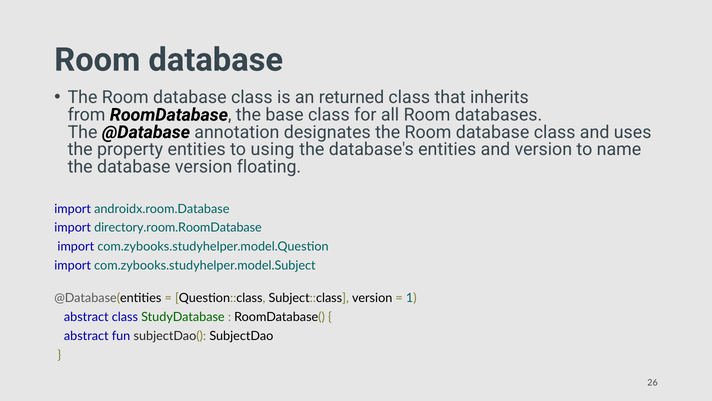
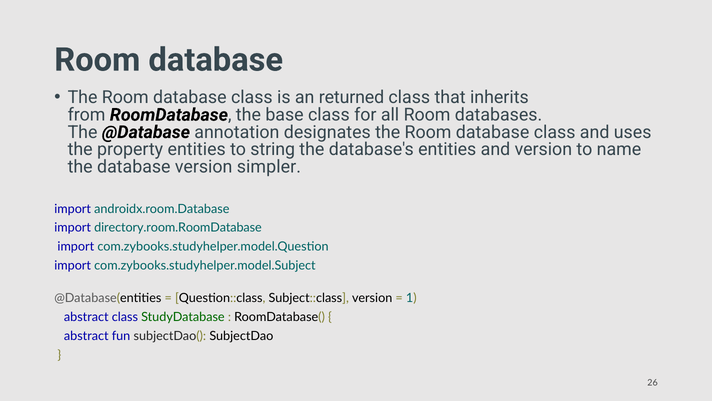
using: using -> string
floating: floating -> simpler
